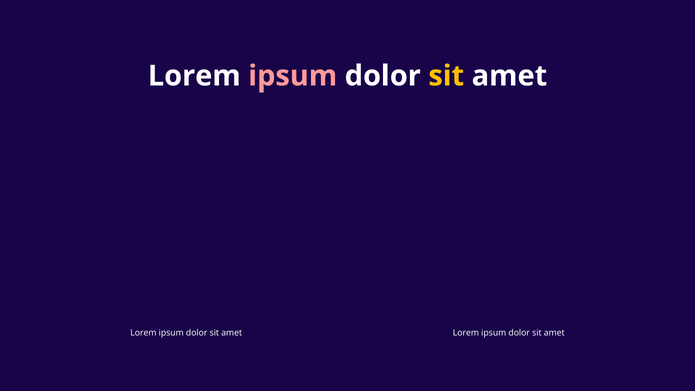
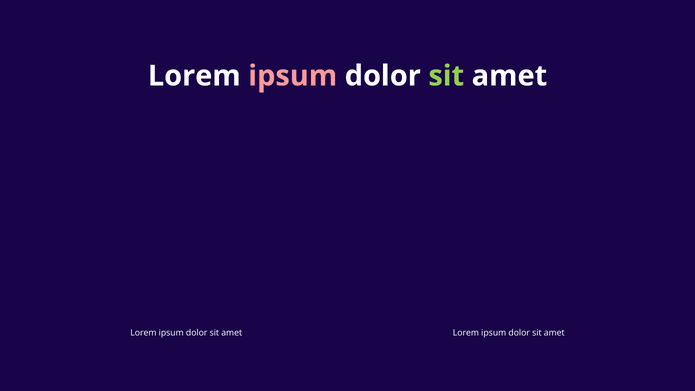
sit at (446, 76) colour: yellow -> light green
